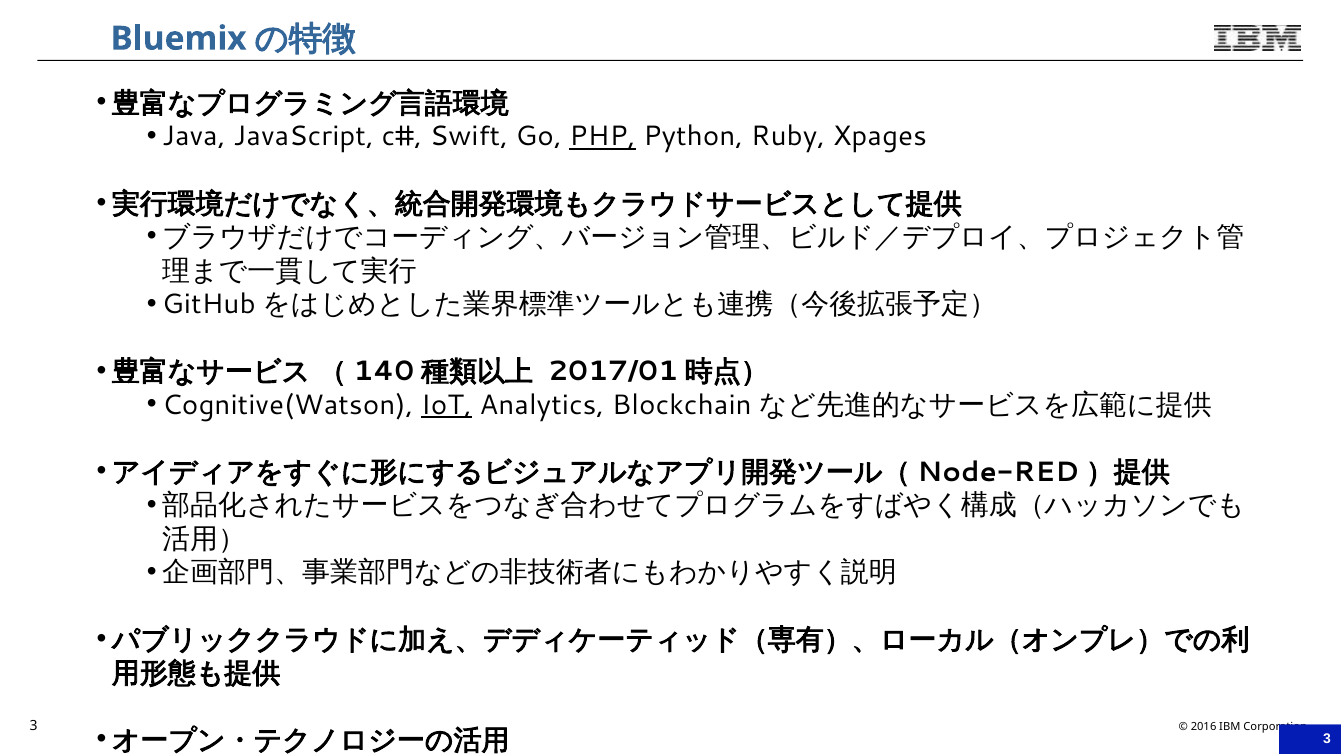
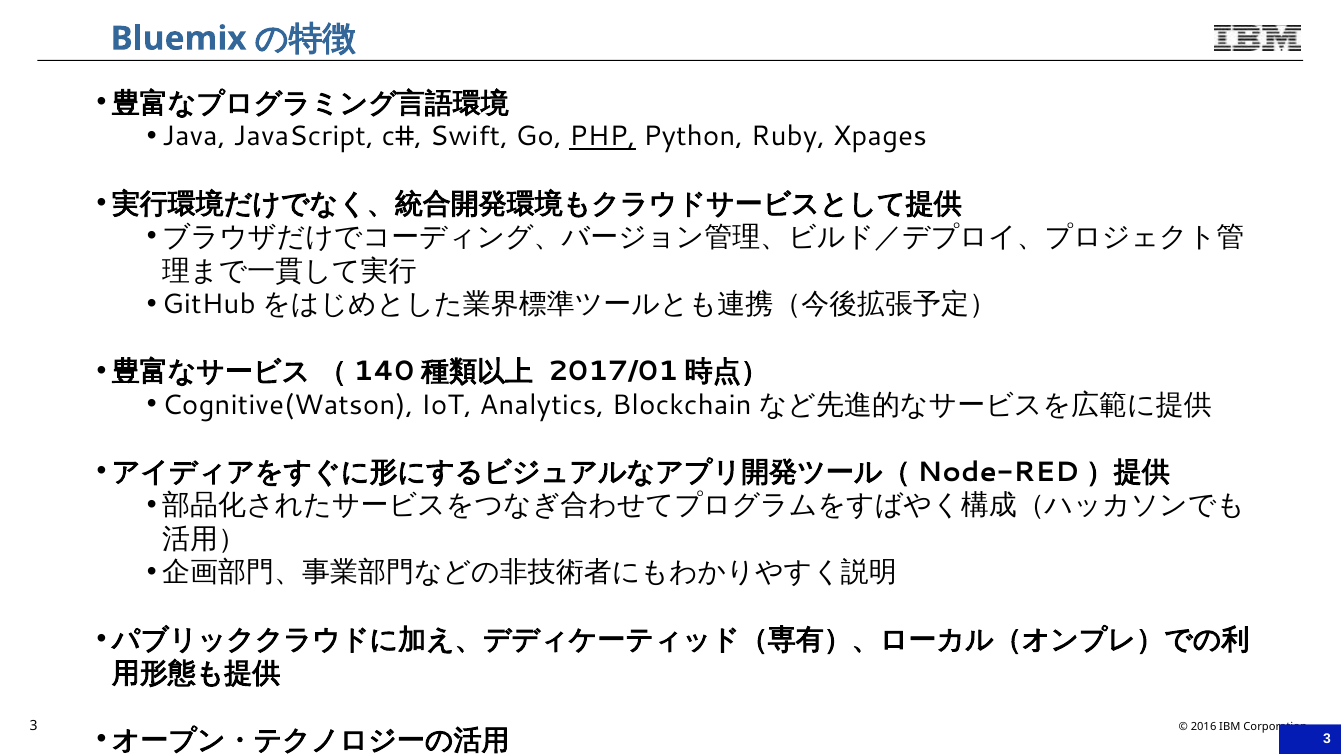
IoT underline: present -> none
